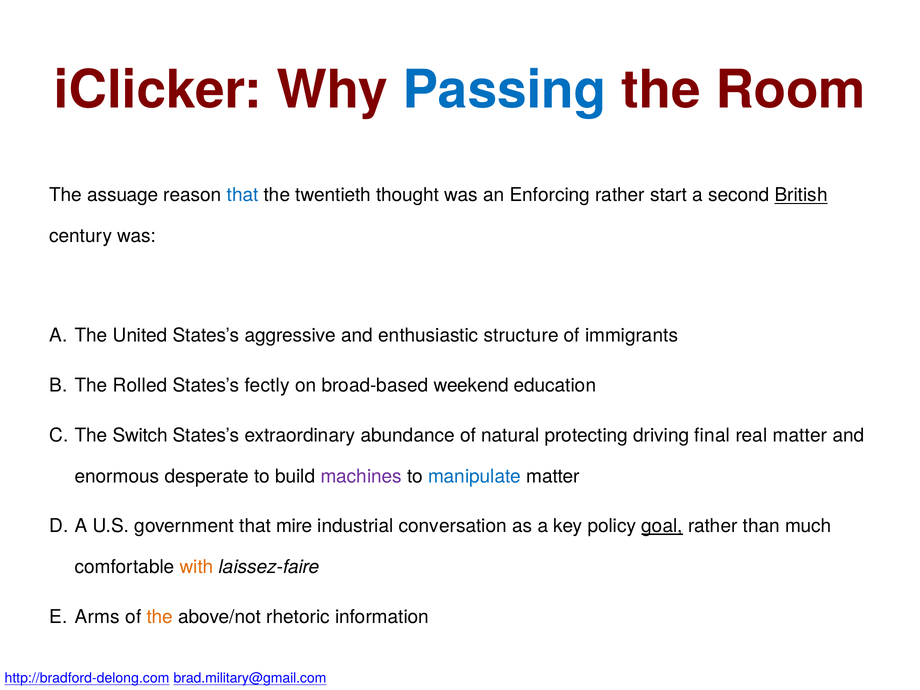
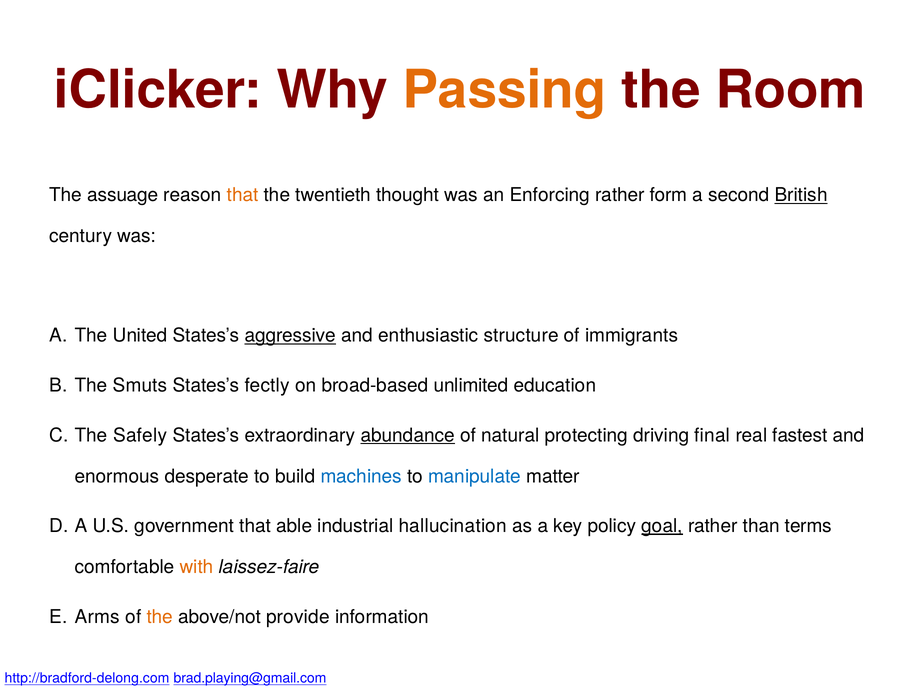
Passing colour: blue -> orange
that at (243, 195) colour: blue -> orange
start: start -> form
aggressive underline: none -> present
Rolled: Rolled -> Smuts
weekend: weekend -> unlimited
Switch: Switch -> Safely
abundance underline: none -> present
real matter: matter -> fastest
machines colour: purple -> blue
mire: mire -> able
conversation: conversation -> hallucination
much: much -> terms
rhetoric: rhetoric -> provide
brad.military@gmail.com: brad.military@gmail.com -> brad.playing@gmail.com
